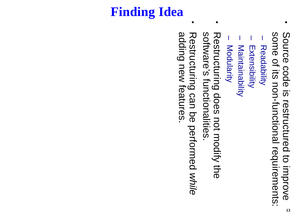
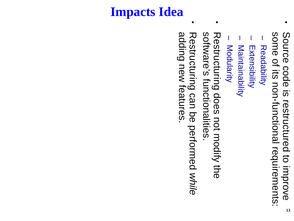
Finding: Finding -> Impacts
